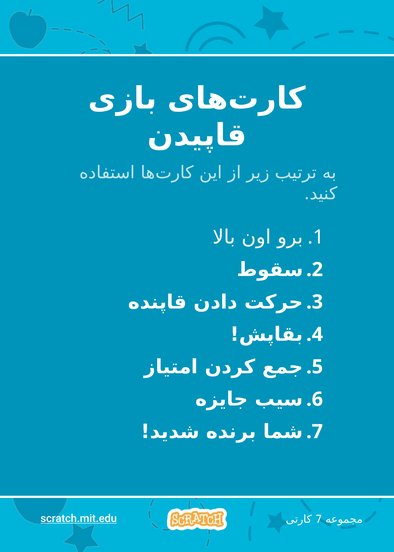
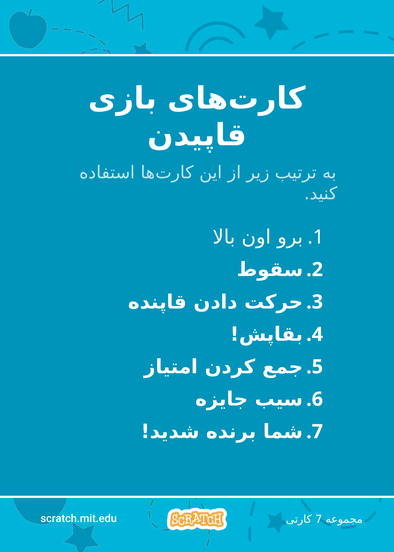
scratch.mit.edu underline: present -> none
